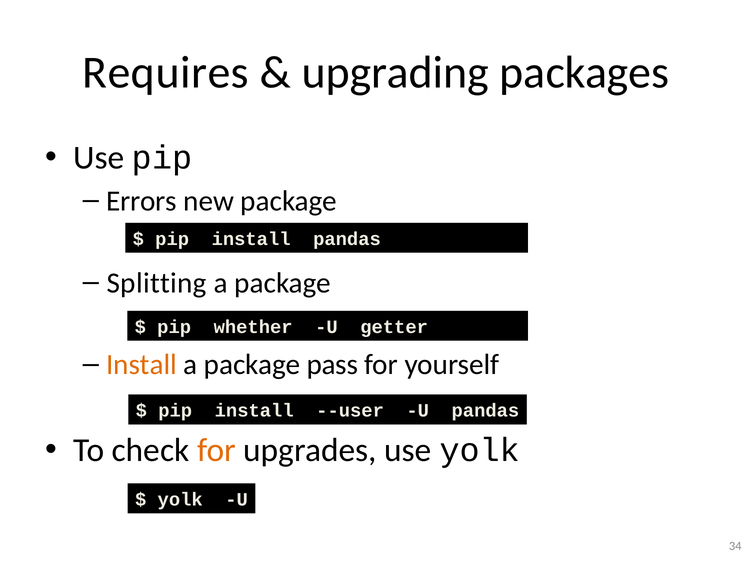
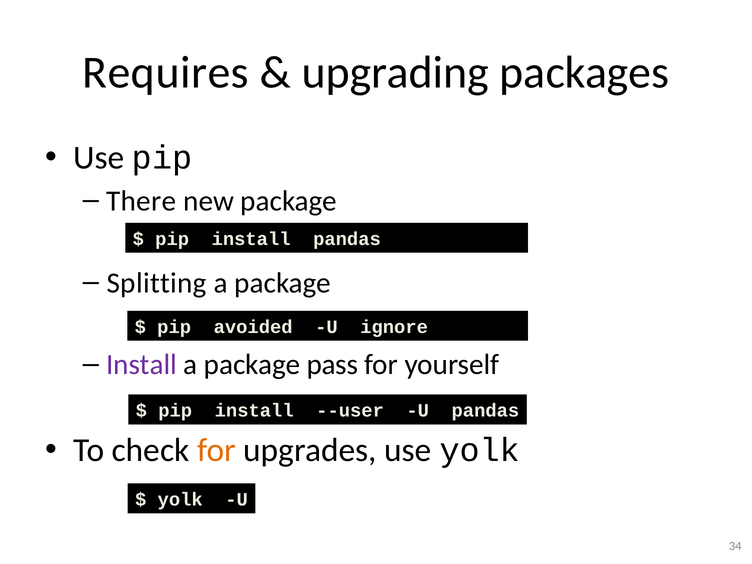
Errors: Errors -> There
whether: whether -> avoided
getter: getter -> ignore
Install at (142, 365) colour: orange -> purple
